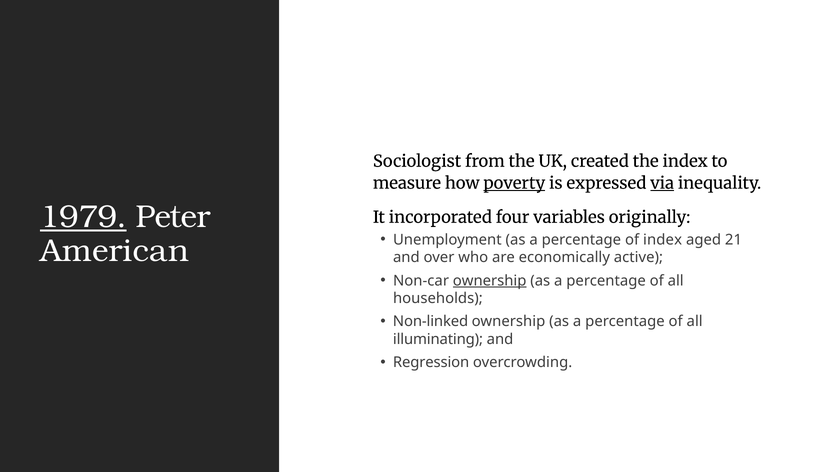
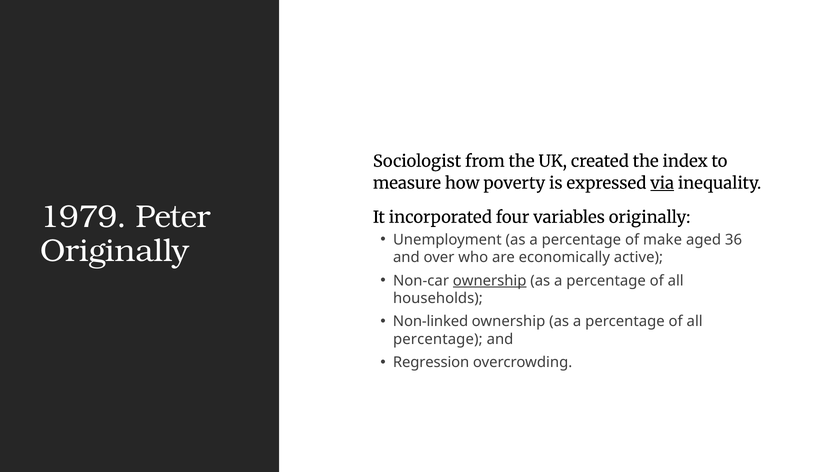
poverty underline: present -> none
1979 underline: present -> none
of index: index -> make
21: 21 -> 36
American at (115, 251): American -> Originally
illuminating at (438, 340): illuminating -> percentage
